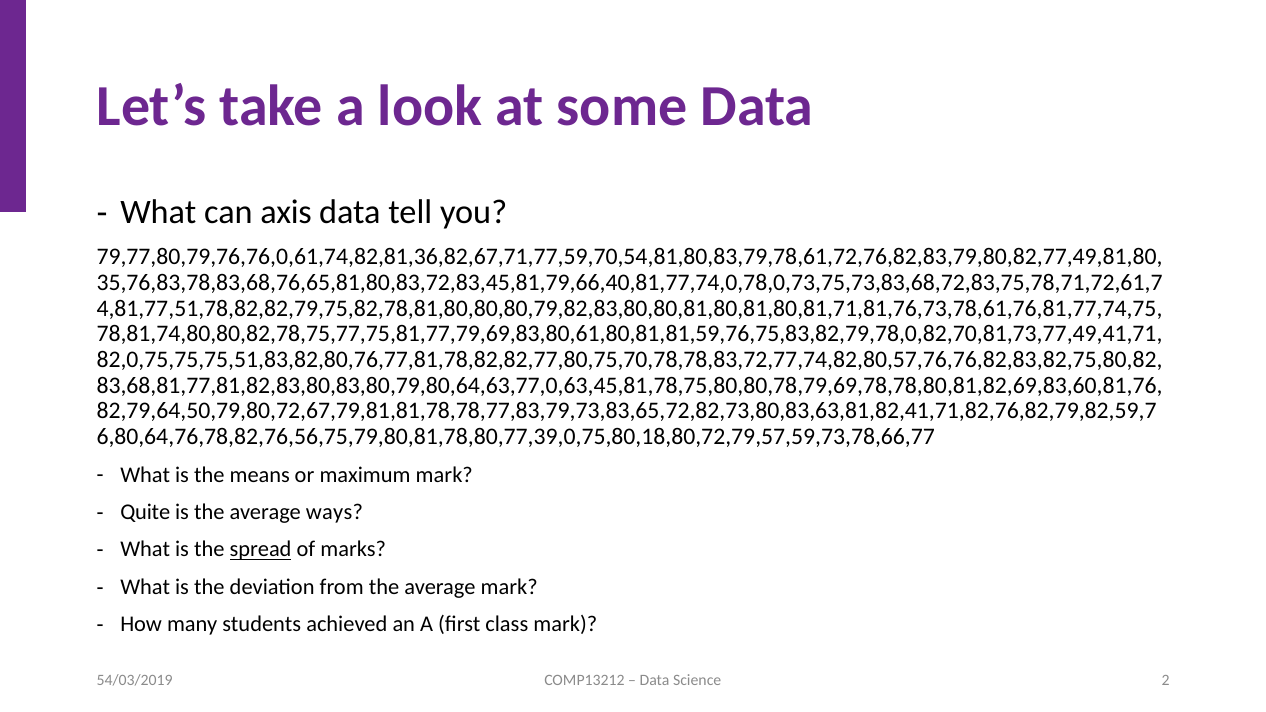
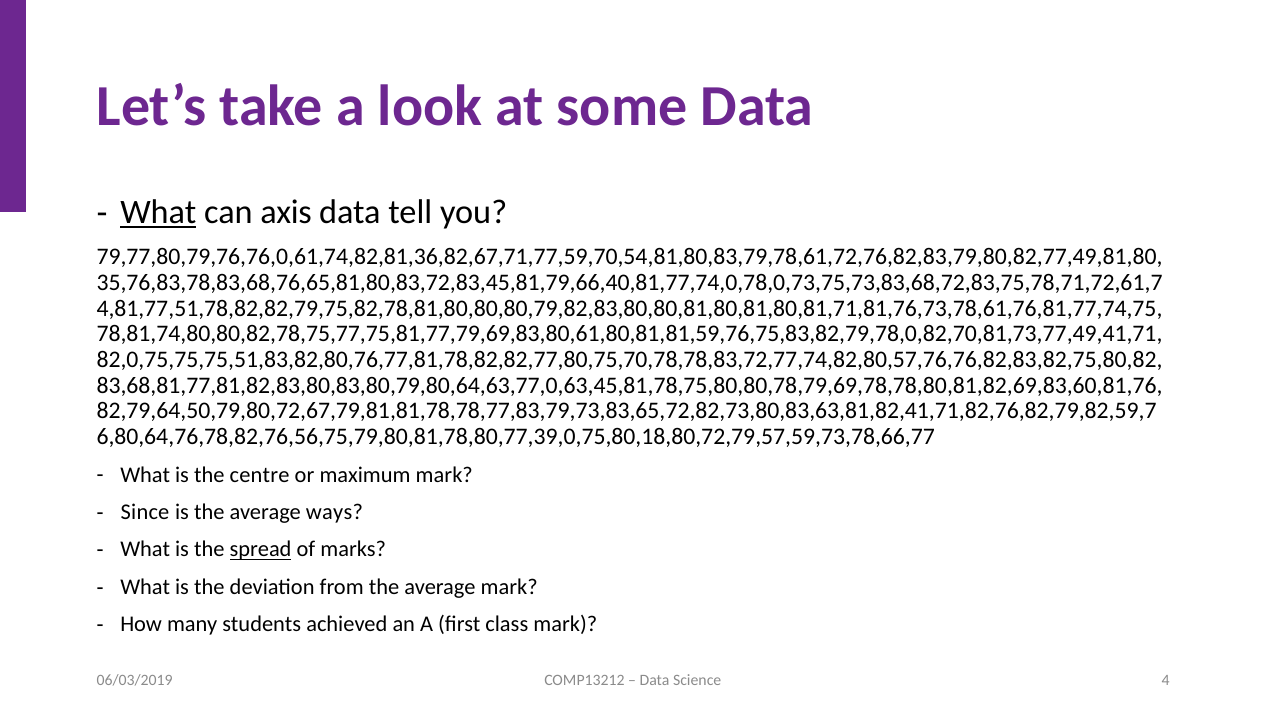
What at (158, 213) underline: none -> present
means: means -> centre
Quite: Quite -> Since
2: 2 -> 4
54/03/2019: 54/03/2019 -> 06/03/2019
